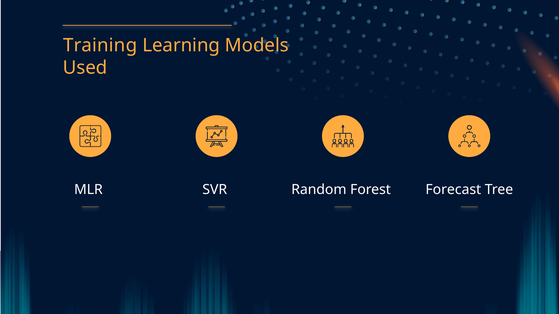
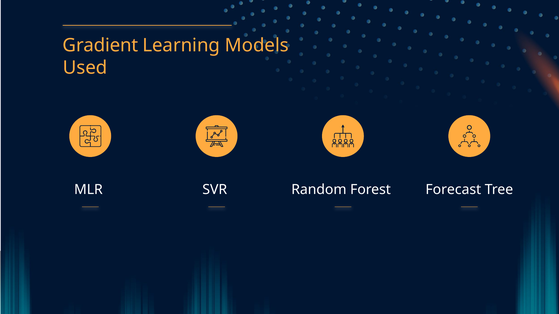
Training: Training -> Gradient
